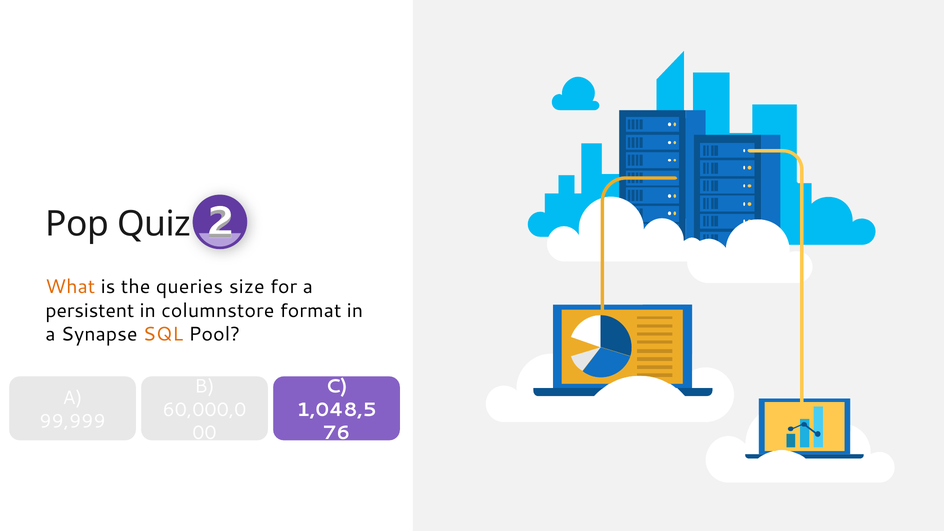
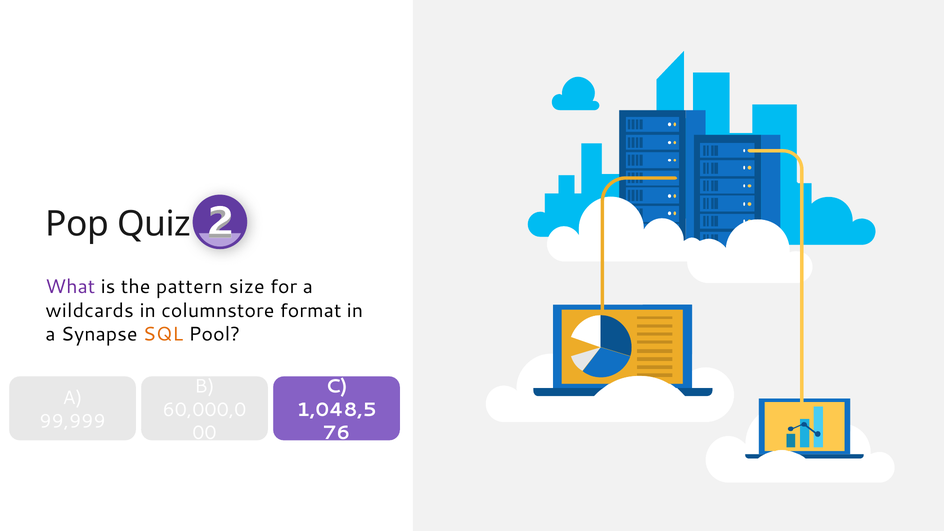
What colour: orange -> purple
queries: queries -> pattern
persistent: persistent -> wildcards
